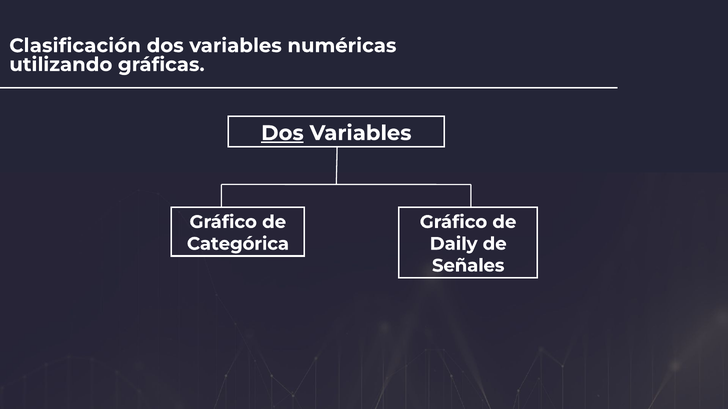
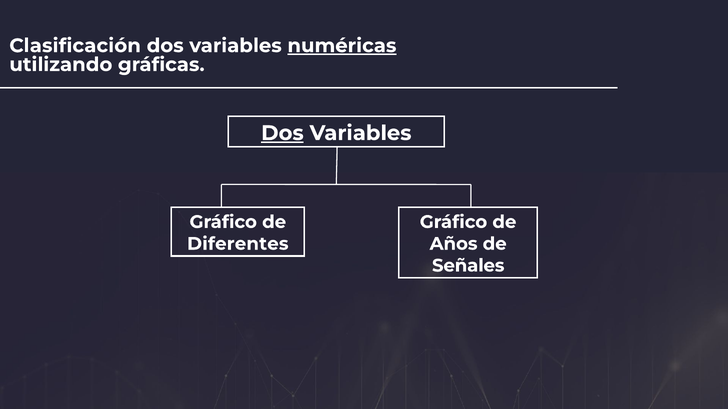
numéricas underline: none -> present
Categórica: Categórica -> Diferentes
Daily: Daily -> Años
